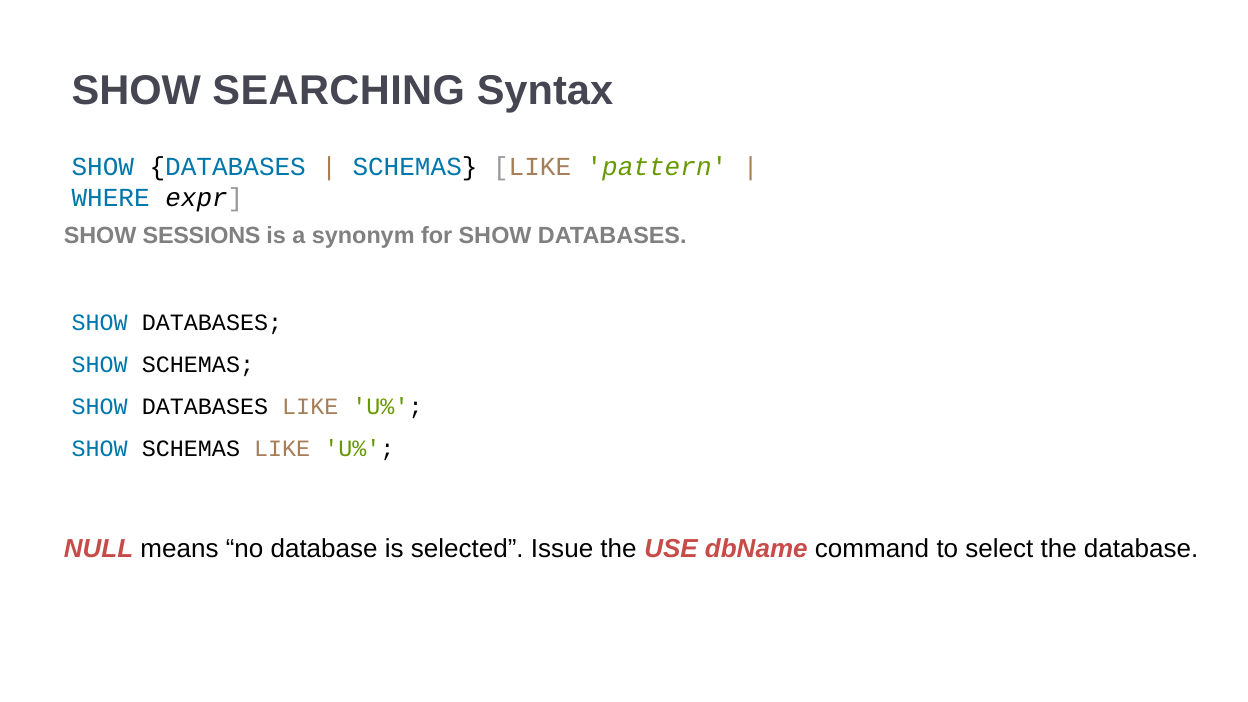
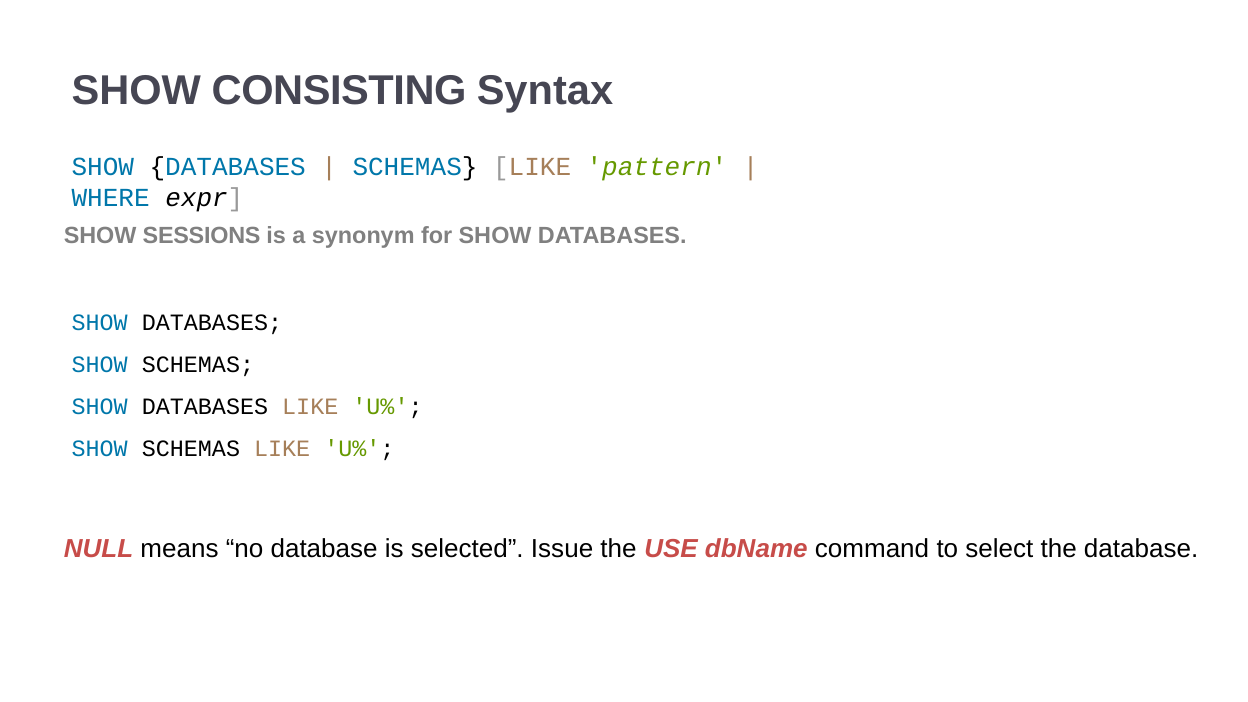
SEARCHING: SEARCHING -> CONSISTING
